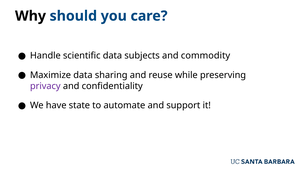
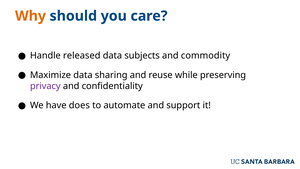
Why colour: black -> orange
scientific: scientific -> released
state: state -> does
